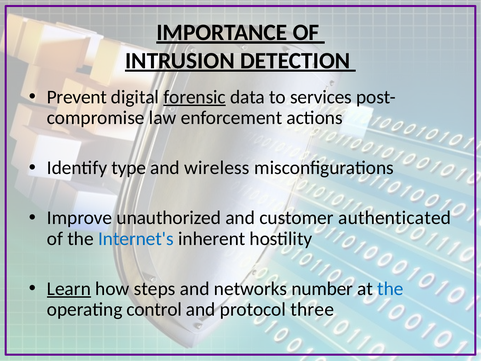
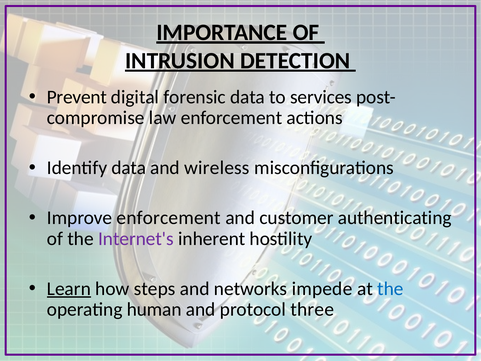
forensic underline: present -> none
Identify type: type -> data
Improve unauthorized: unauthorized -> enforcement
authenticated: authenticated -> authenticating
Internet's colour: blue -> purple
number: number -> impede
control: control -> human
